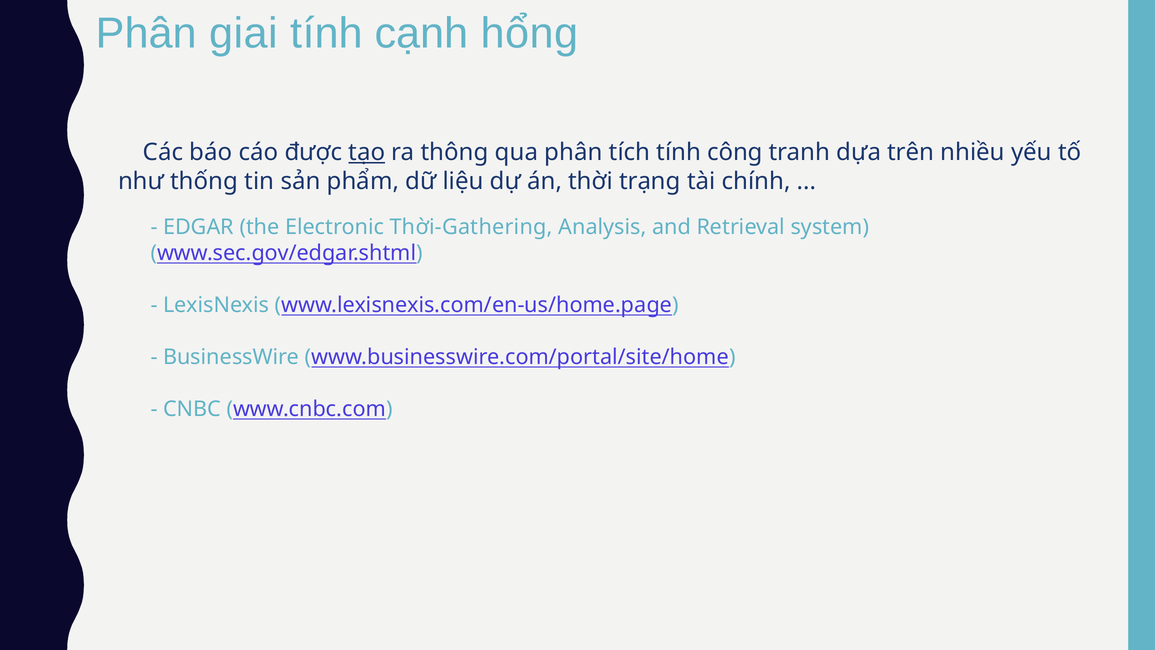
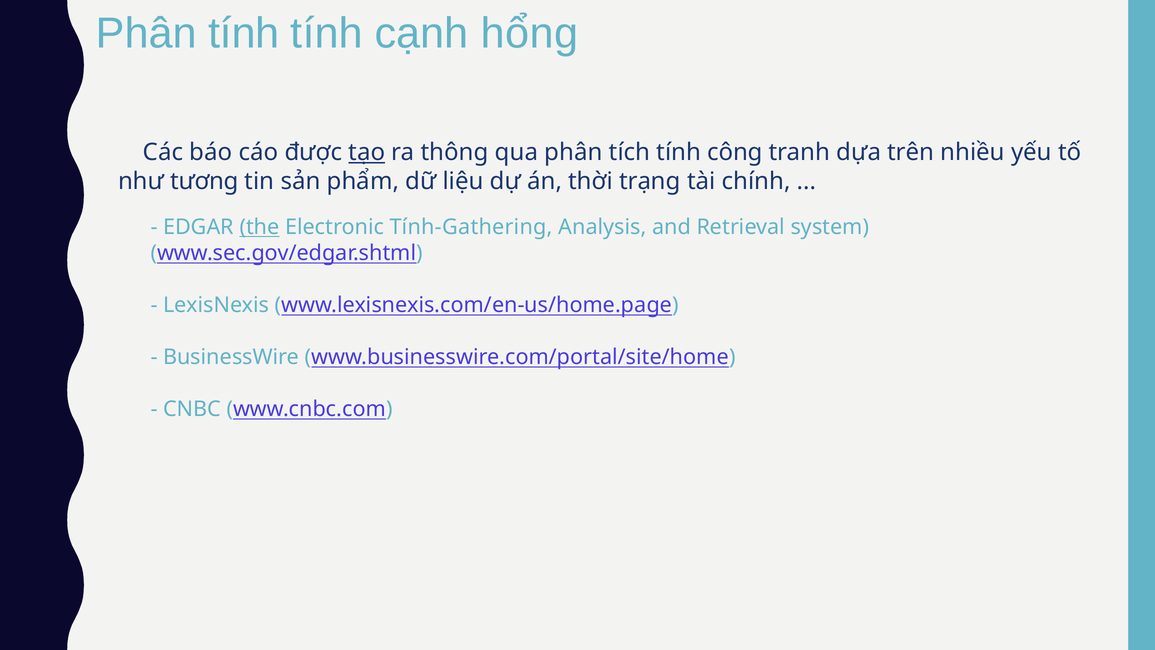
Phân giai: giai -> tính
thống: thống -> tương
the underline: none -> present
Thời-Gathering: Thời-Gathering -> Tính-Gathering
